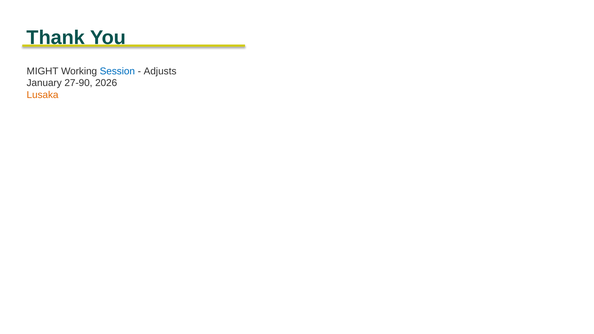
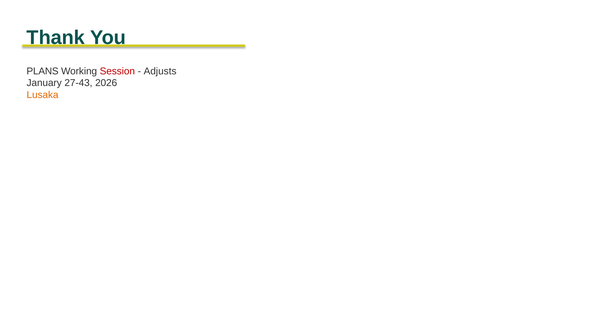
MIGHT: MIGHT -> PLANS
Session colour: blue -> red
27-90: 27-90 -> 27-43
